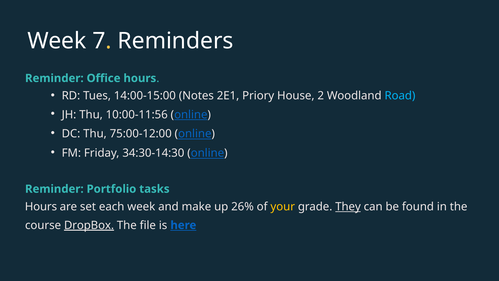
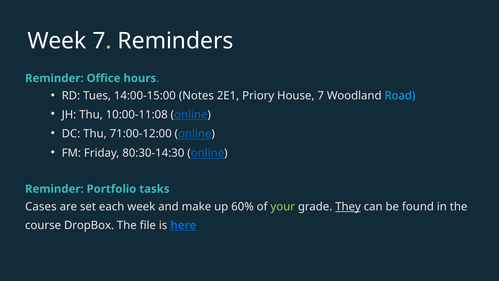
House 2: 2 -> 7
10:00-11:56: 10:00-11:56 -> 10:00-11:08
75:00-12:00: 75:00-12:00 -> 71:00-12:00
34:30-14:30: 34:30-14:30 -> 80:30-14:30
Hours at (41, 207): Hours -> Cases
26%: 26% -> 60%
your colour: yellow -> light green
DropBox underline: present -> none
